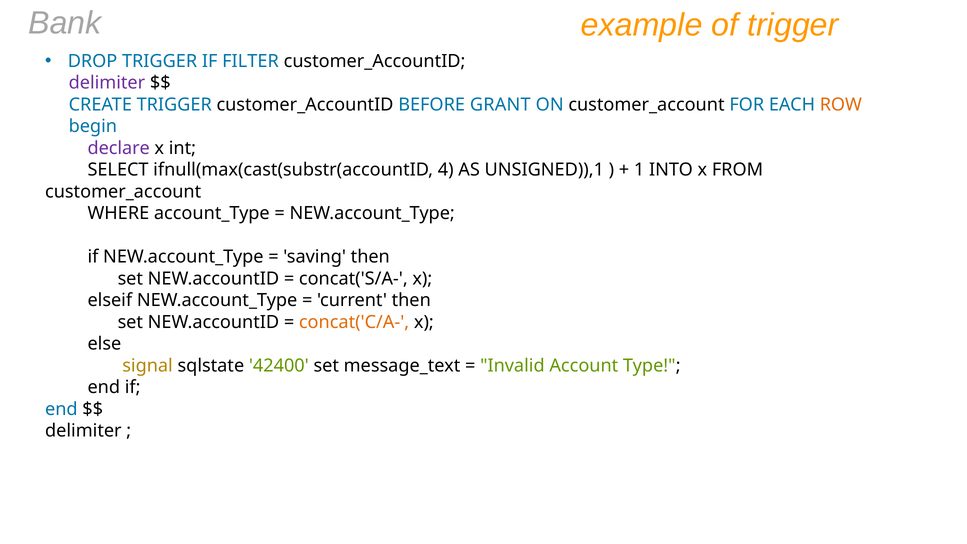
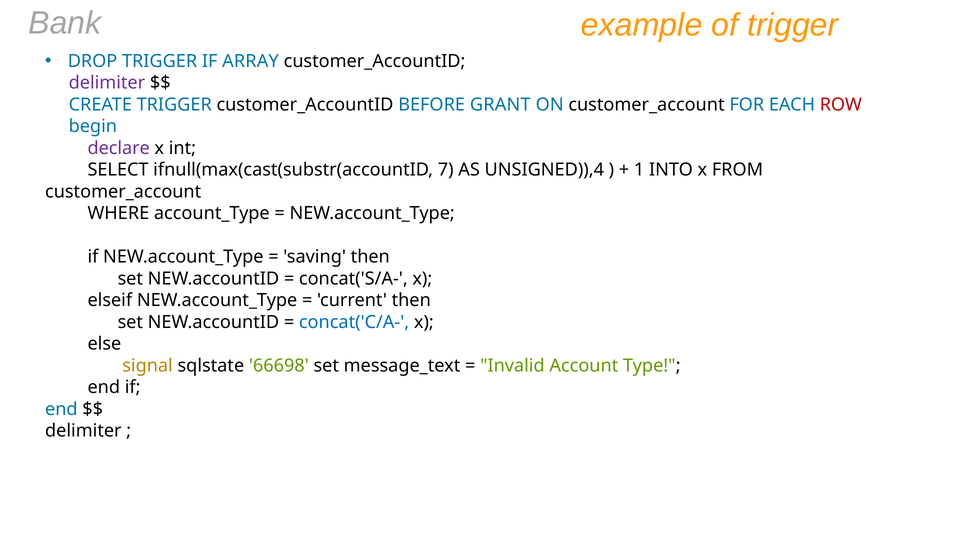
FILTER: FILTER -> ARRAY
ROW colour: orange -> red
4: 4 -> 7
UNSIGNED)),1: UNSIGNED)),1 -> UNSIGNED)),4
concat('C/A- colour: orange -> blue
42400: 42400 -> 66698
